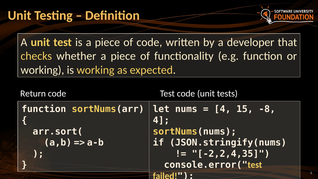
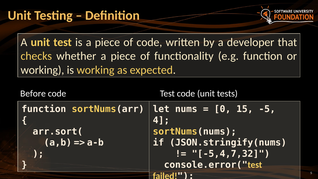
Return: Return -> Before
4 at (222, 109): 4 -> 0
-8: -8 -> -5
-2,2,4,35: -2,2,4,35 -> -5,4,7,32
